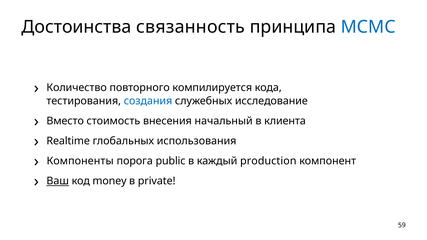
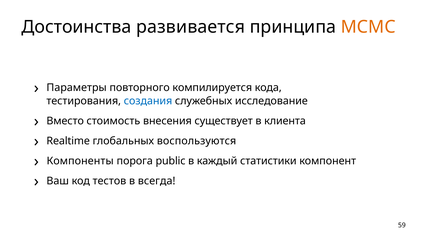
связанность: связанность -> развивается
MCMC colour: blue -> orange
Количество: Количество -> Параметры
начальный: начальный -> существует
использования: использования -> воспользуются
production: production -> статистики
Ваш underline: present -> none
money: money -> тестов
private: private -> всегда
